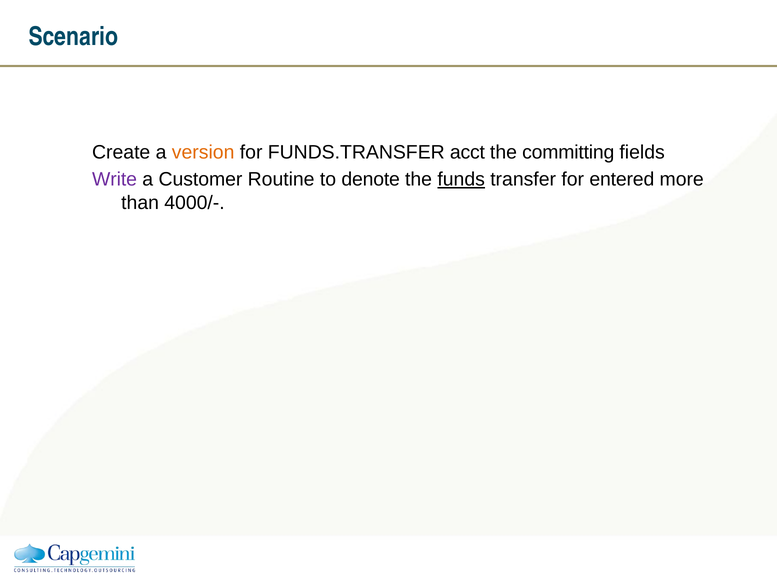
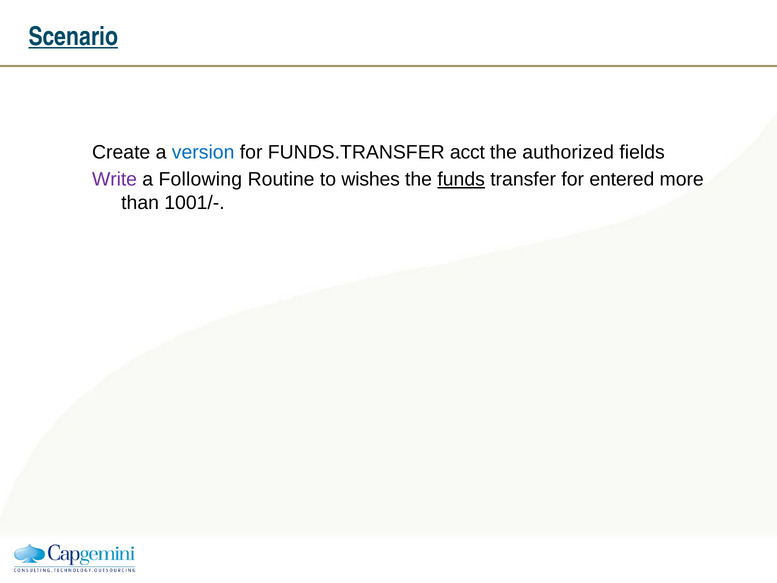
Scenario underline: none -> present
version colour: orange -> blue
committing: committing -> authorized
Customer: Customer -> Following
denote: denote -> wishes
4000/-: 4000/- -> 1001/-
